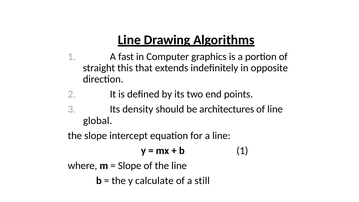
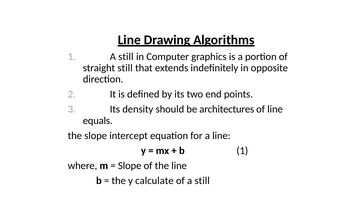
1 A fast: fast -> still
straight this: this -> still
global: global -> equals
